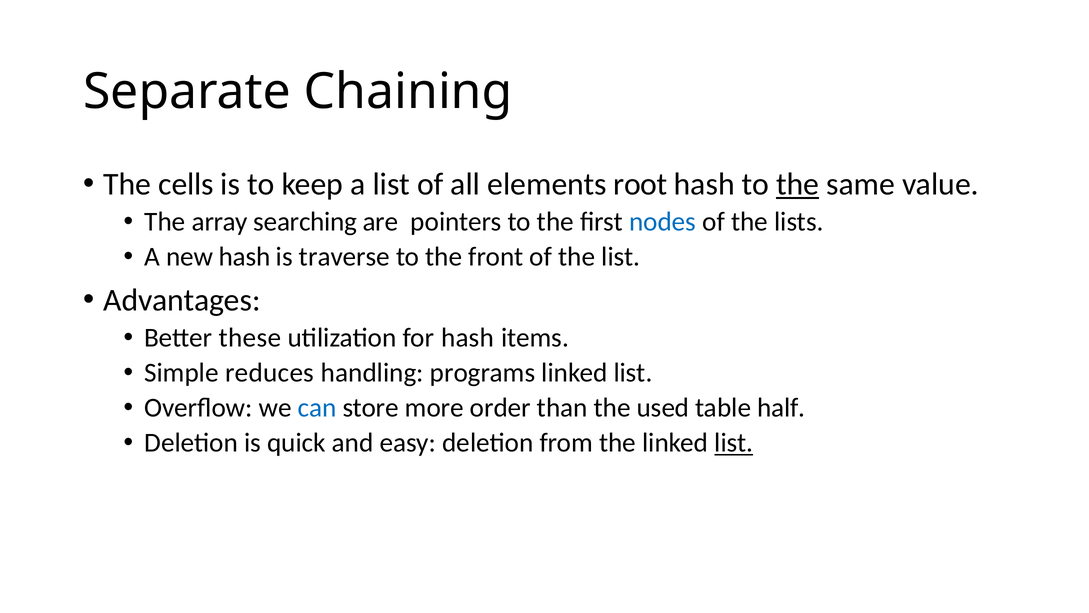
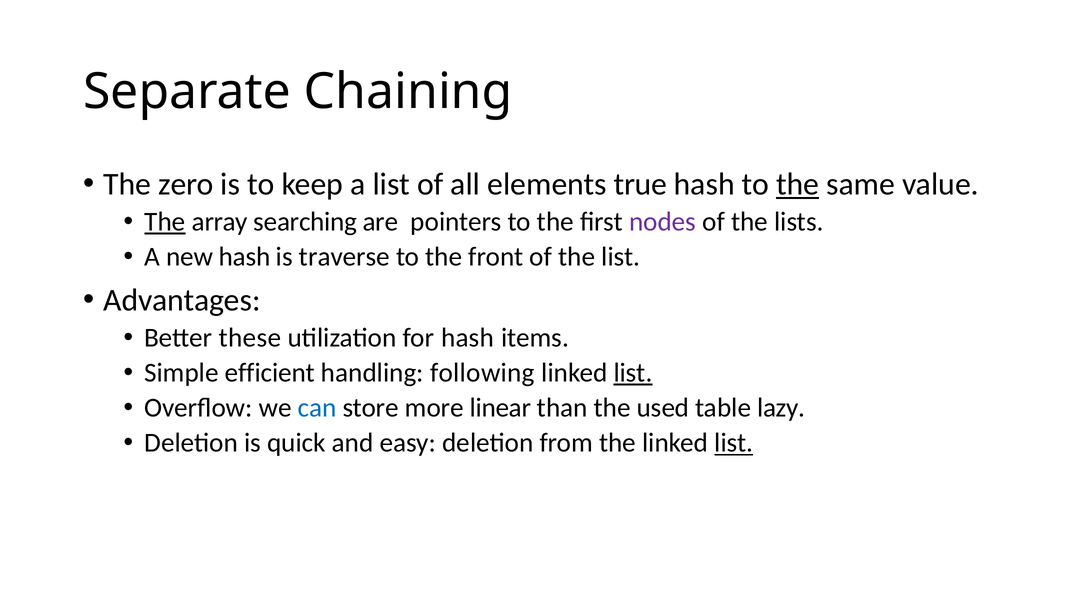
cells: cells -> zero
root: root -> true
The at (165, 222) underline: none -> present
nodes colour: blue -> purple
reduces: reduces -> efficient
programs: programs -> following
list at (633, 372) underline: none -> present
order: order -> linear
half: half -> lazy
